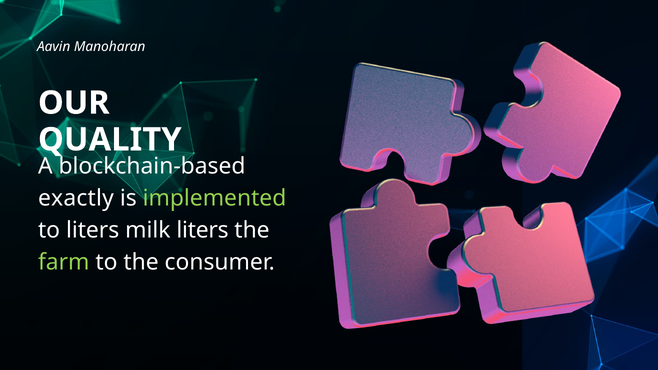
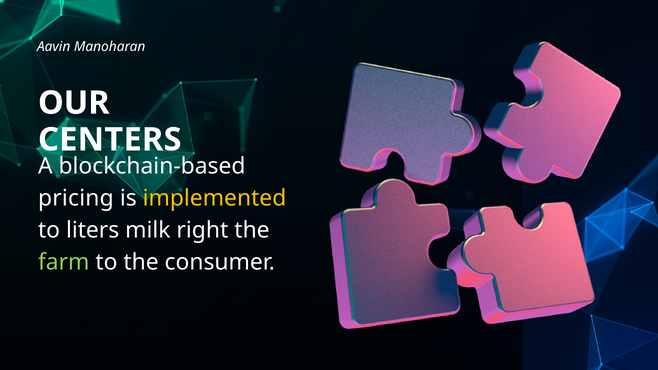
QUALITY: QUALITY -> CENTERS
exactly: exactly -> pricing
implemented colour: light green -> yellow
milk liters: liters -> right
